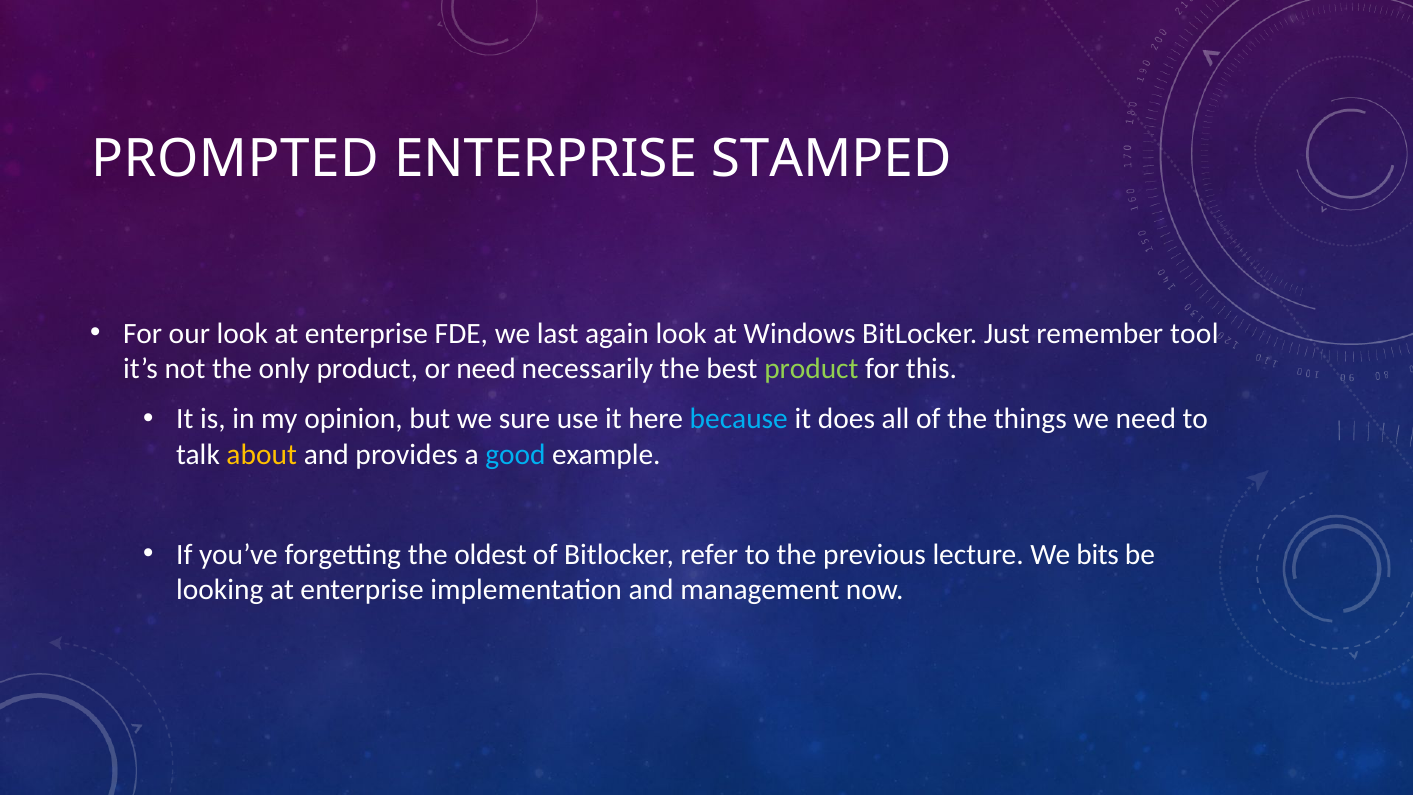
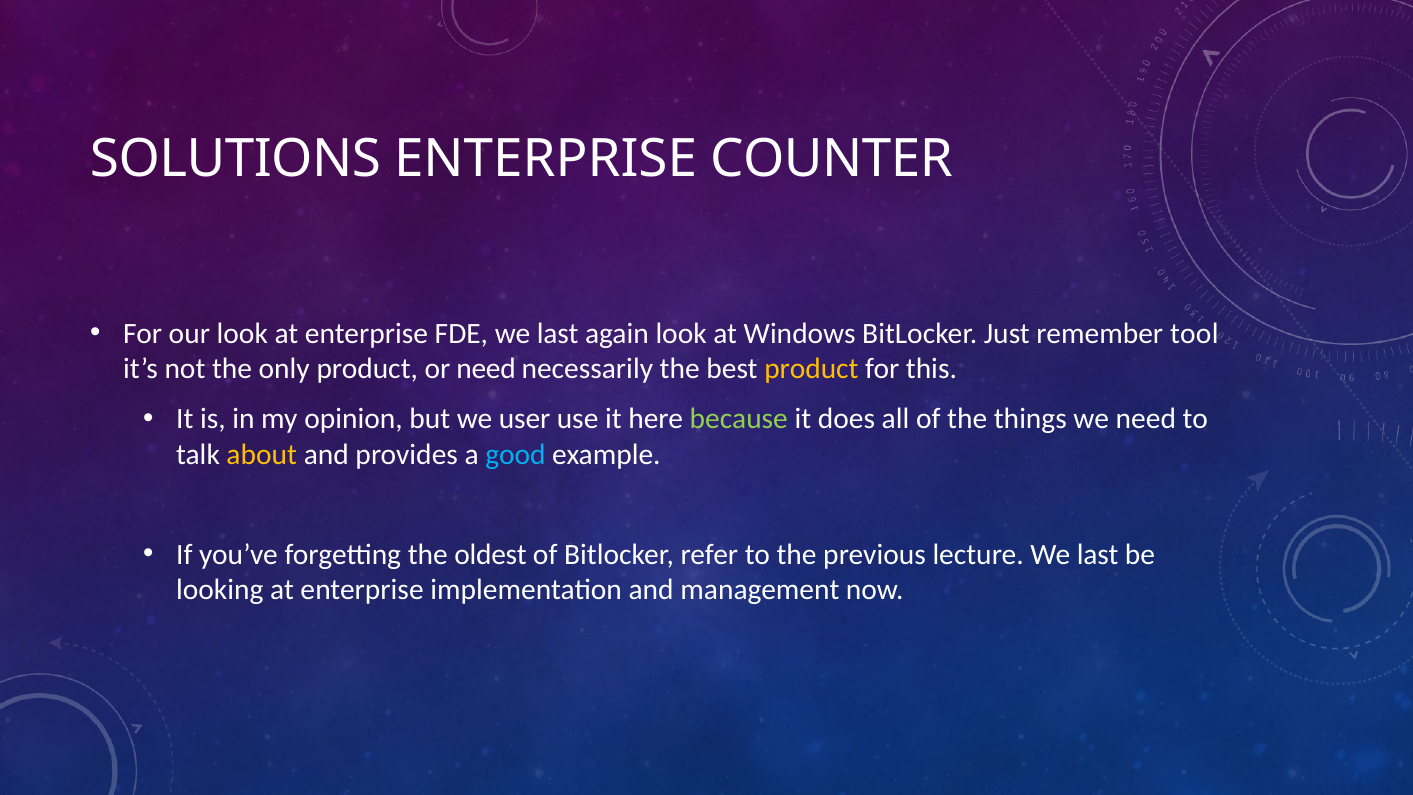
PROMPTED: PROMPTED -> SOLUTIONS
STAMPED: STAMPED -> COUNTER
product at (811, 369) colour: light green -> yellow
sure: sure -> user
because colour: light blue -> light green
lecture We bits: bits -> last
